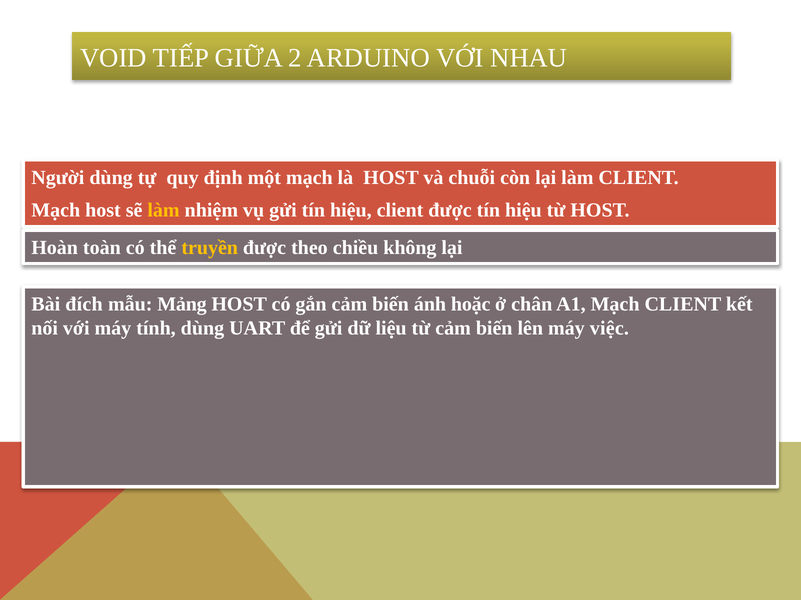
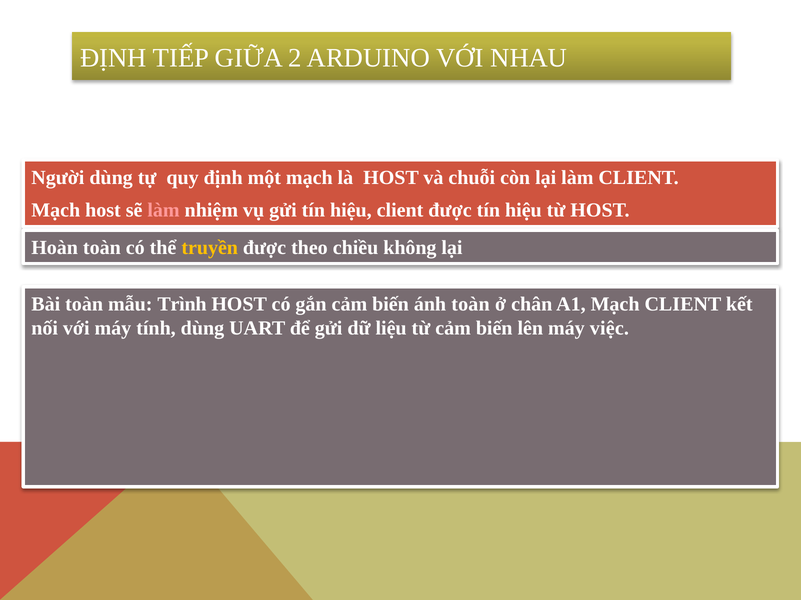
VOID at (113, 58): VOID -> ĐỊNH
làm at (164, 211) colour: yellow -> pink
Bài đích: đích -> toàn
Mảng: Mảng -> Trình
ánh hoặc: hoặc -> toàn
